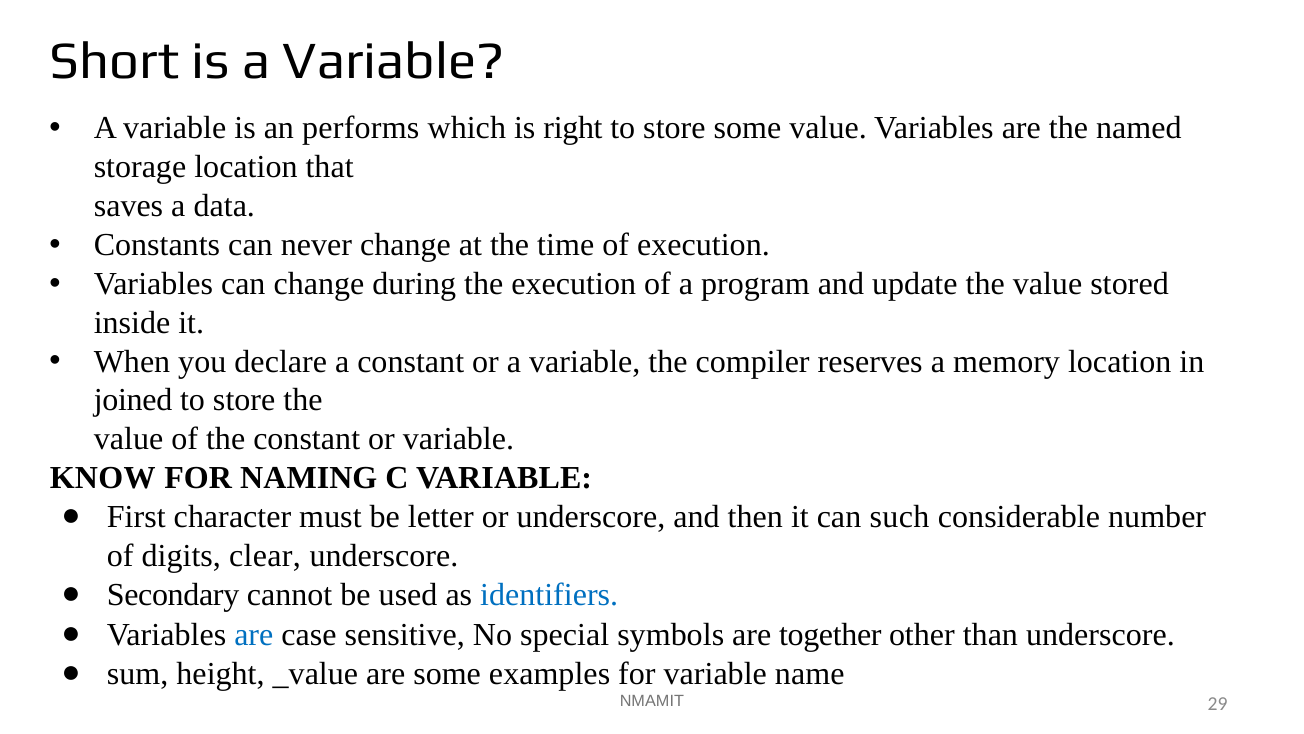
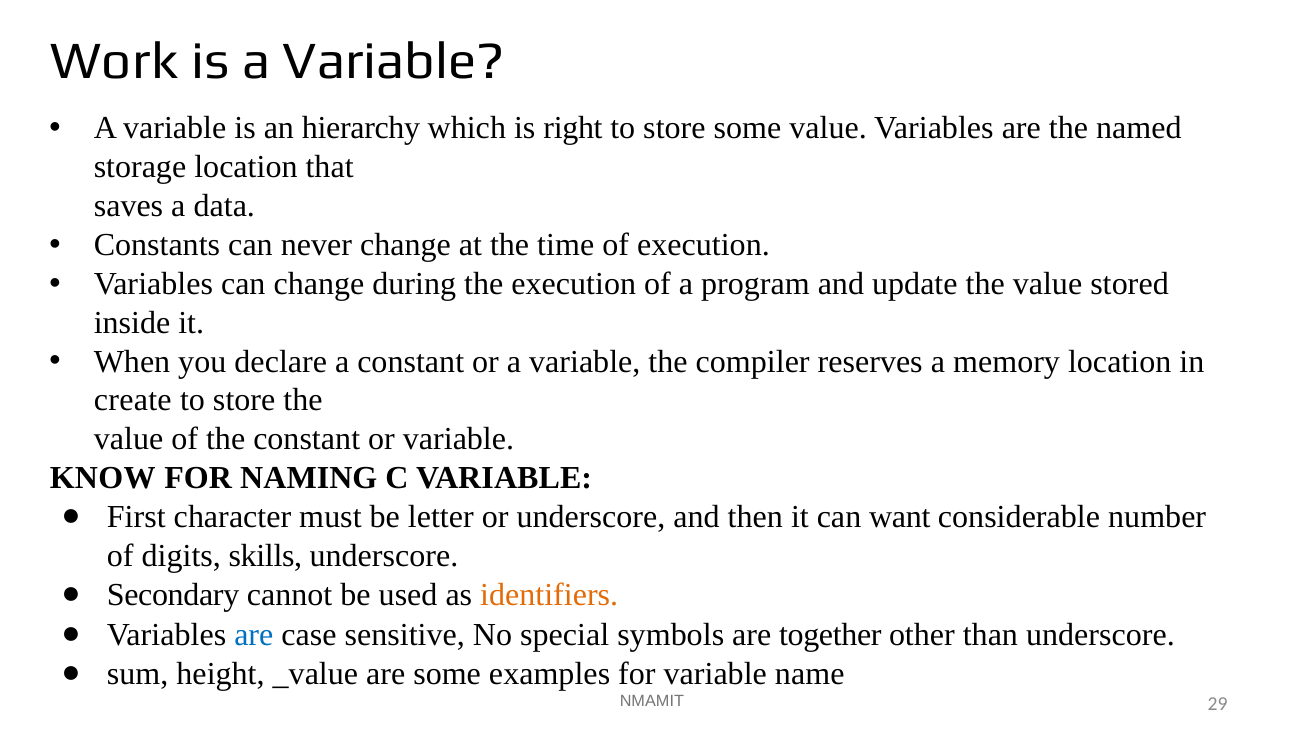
Short: Short -> Work
performs: performs -> hierarchy
joined: joined -> create
such: such -> want
clear: clear -> skills
identifiers colour: blue -> orange
